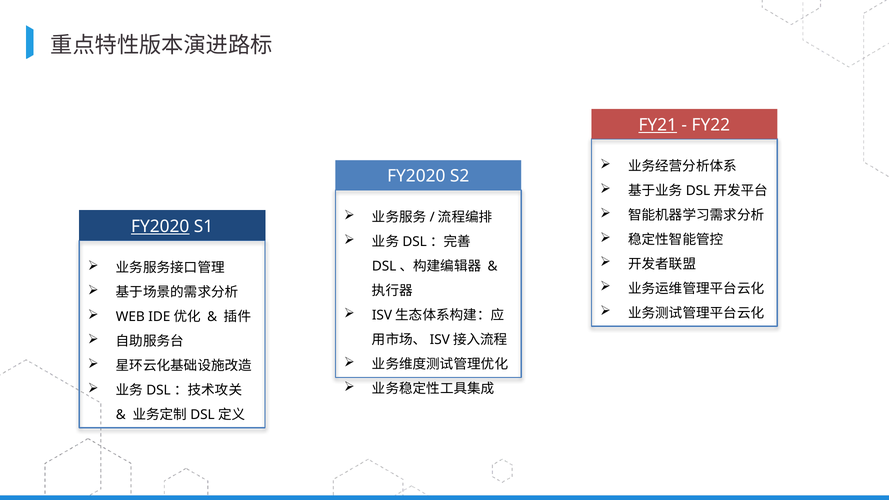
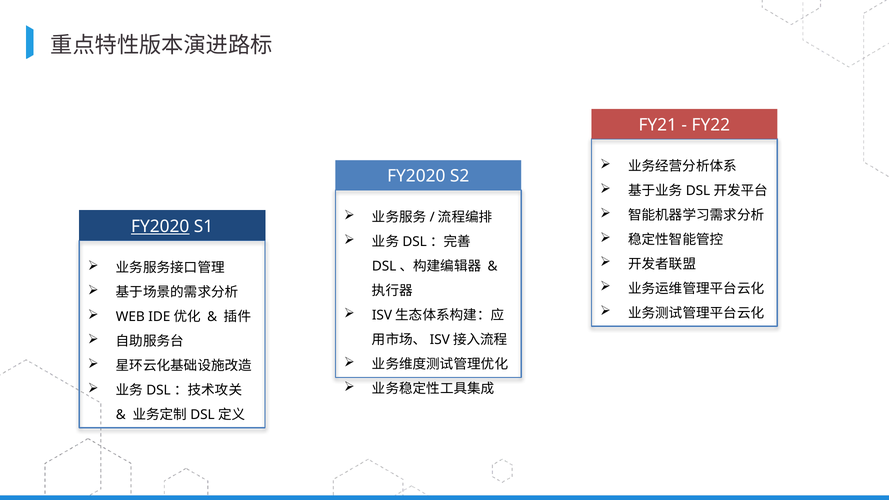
FY21 underline: present -> none
